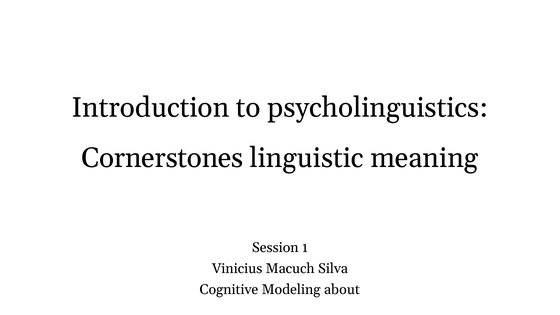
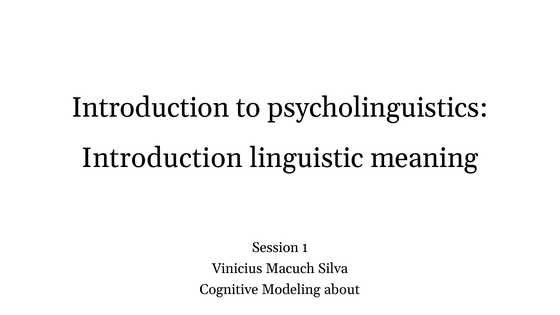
Cornerstones at (162, 158): Cornerstones -> Introduction
